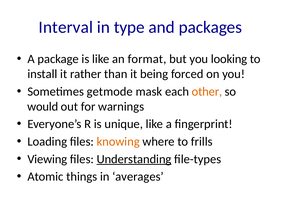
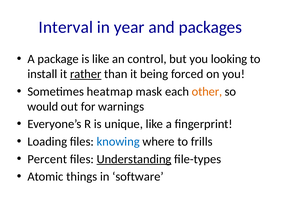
type: type -> year
format: format -> control
rather underline: none -> present
getmode: getmode -> heatmap
knowing colour: orange -> blue
Viewing: Viewing -> Percent
averages: averages -> software
